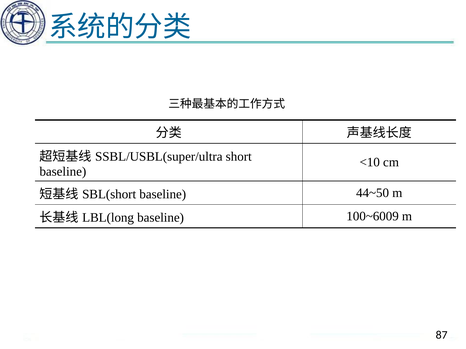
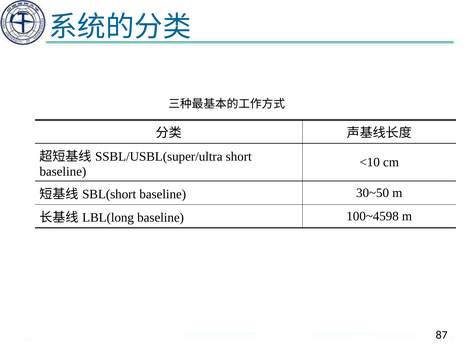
44~50: 44~50 -> 30~50
100~6009: 100~6009 -> 100~4598
